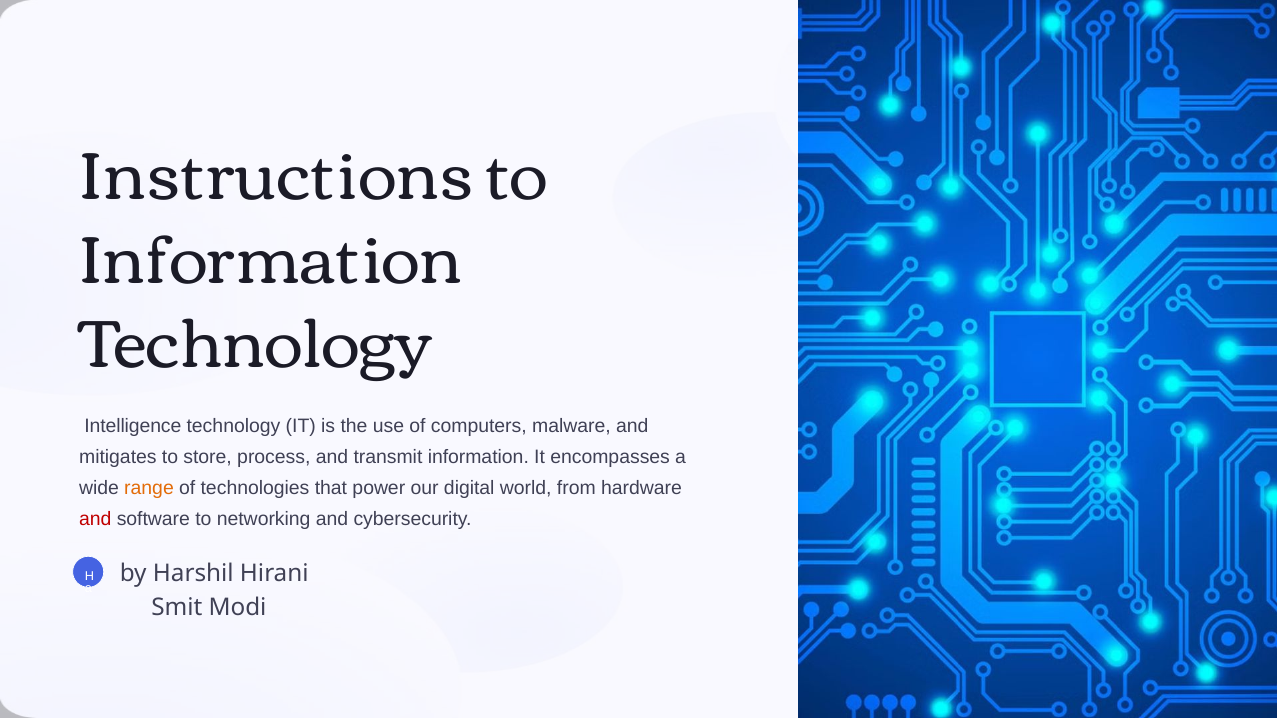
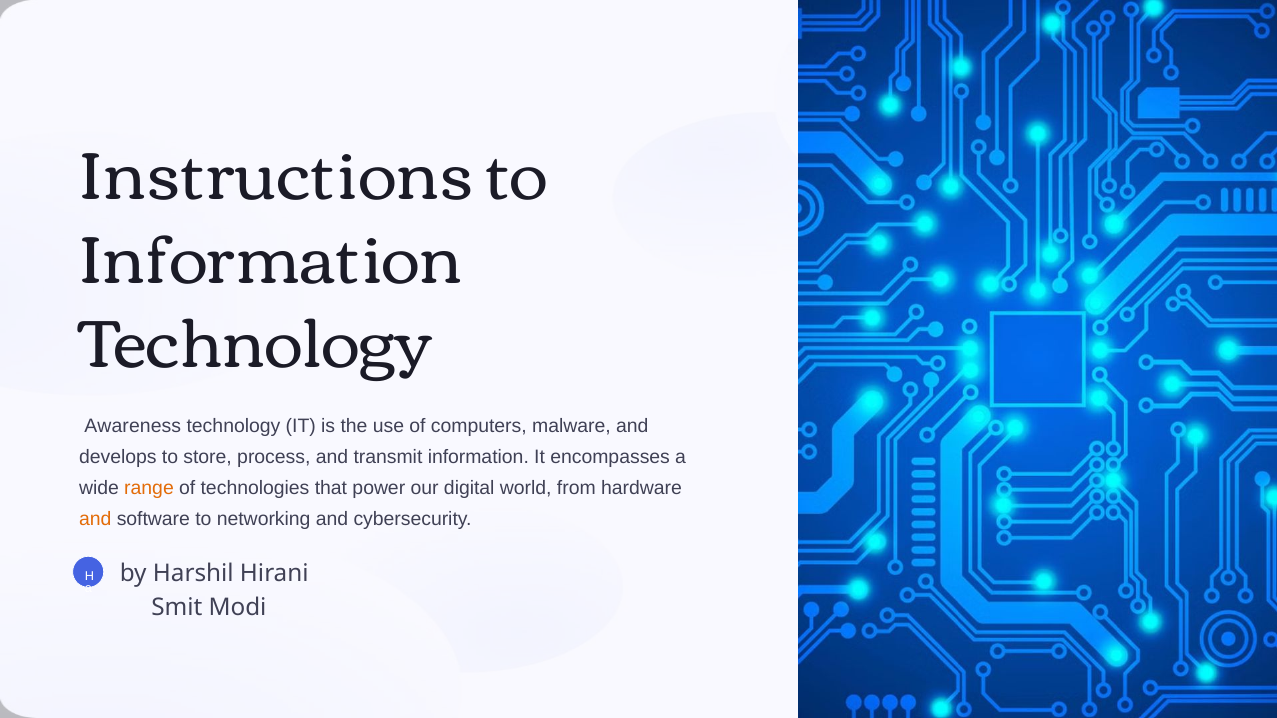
Intelligence: Intelligence -> Awareness
mitigates: mitigates -> develops
and at (95, 520) colour: red -> orange
